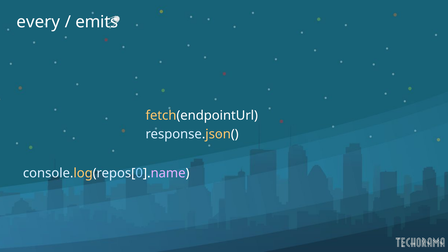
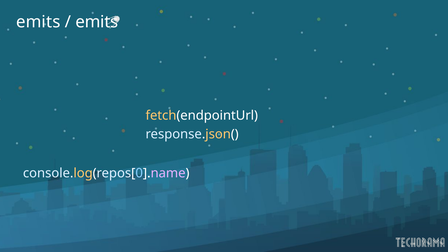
every at (38, 22): every -> emits
